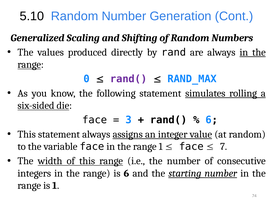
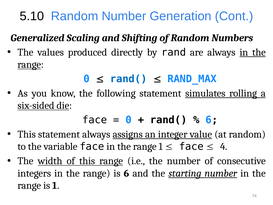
rand( at (129, 79) colour: purple -> blue
3 at (129, 120): 3 -> 0
7: 7 -> 4
